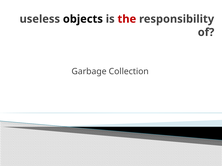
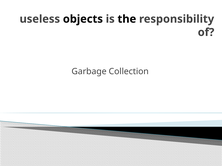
the colour: red -> black
